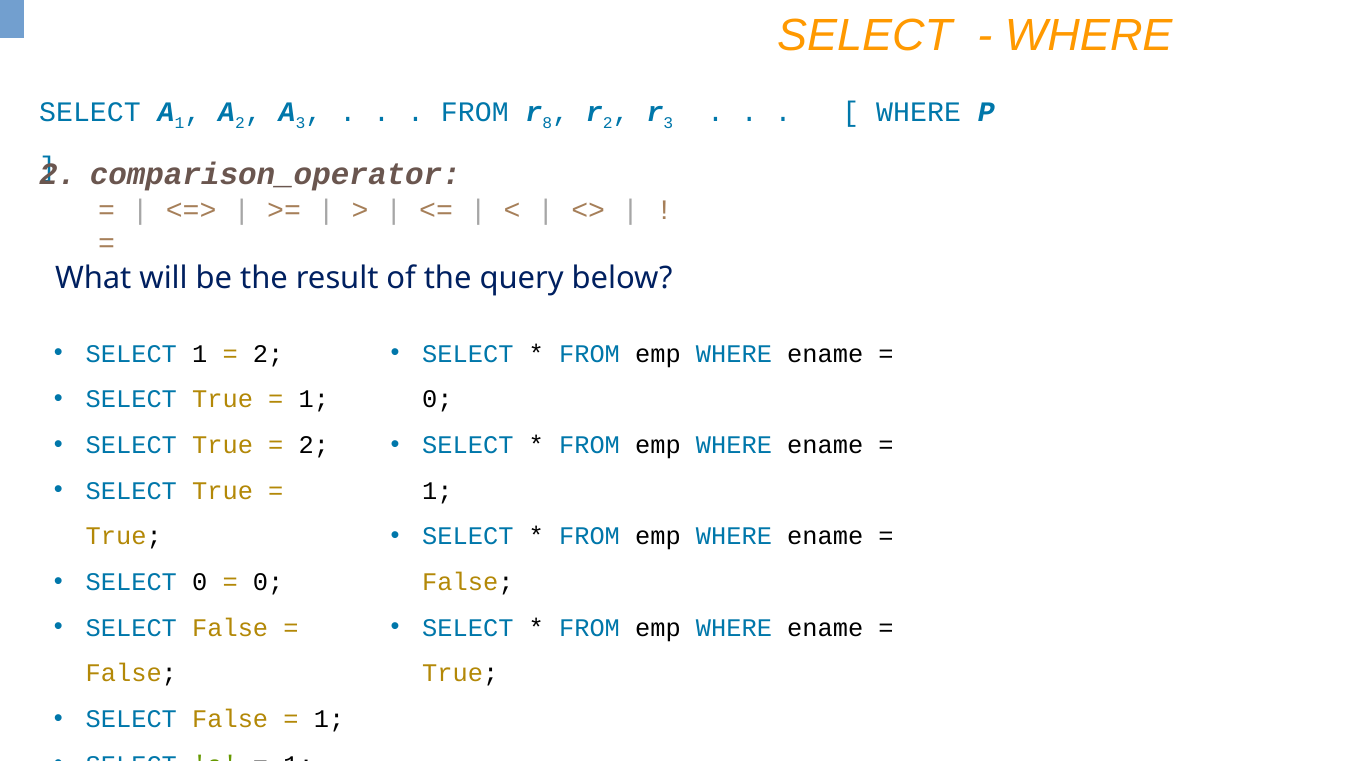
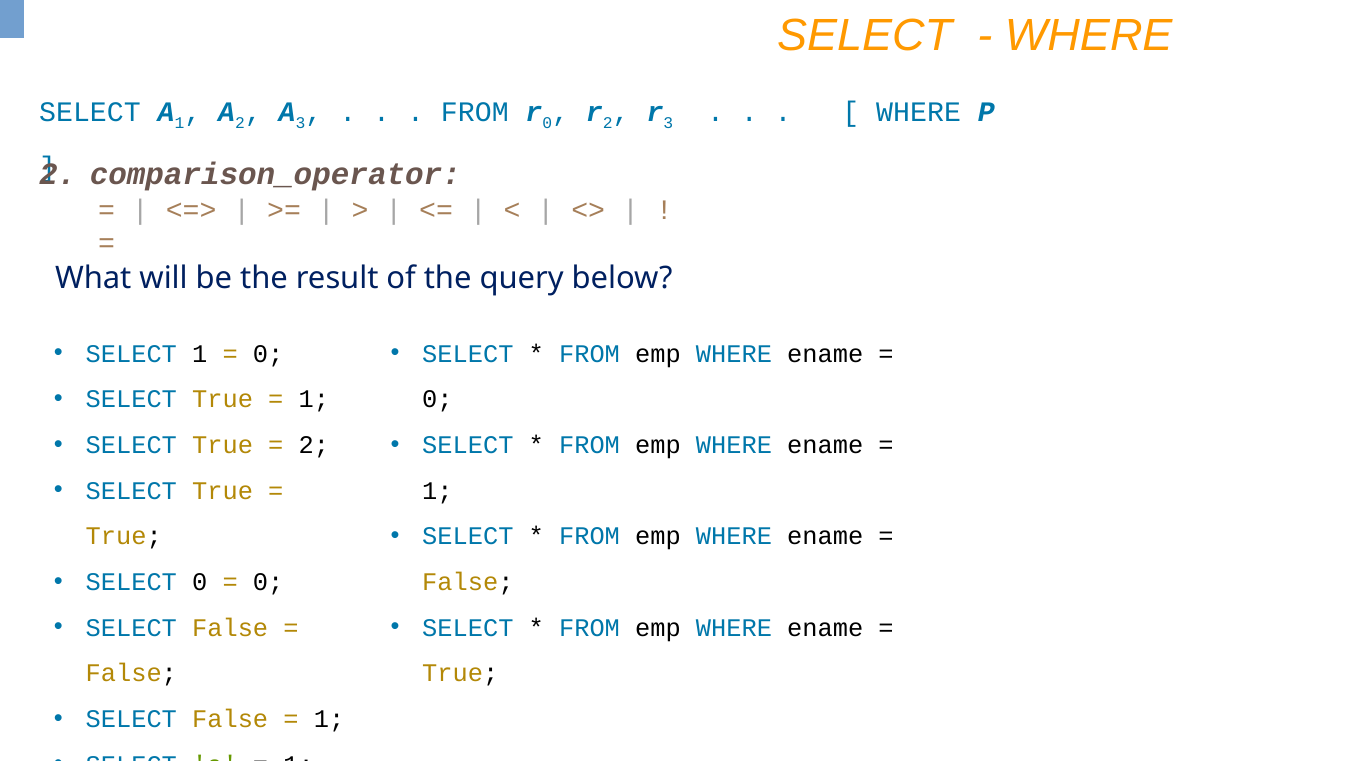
8 at (547, 123): 8 -> 0
2 at (268, 354): 2 -> 0
